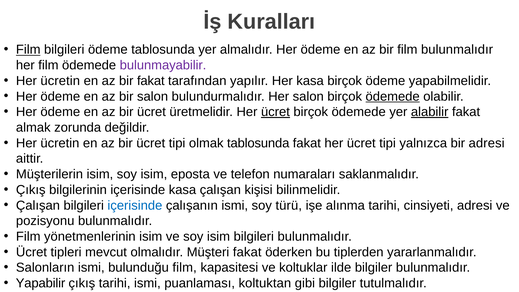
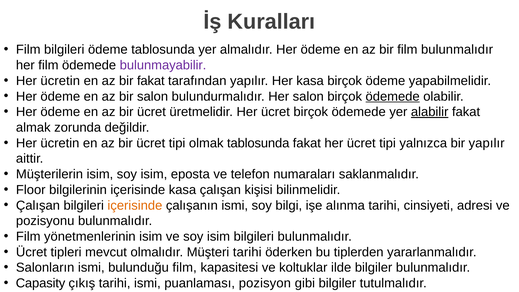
Film at (28, 50) underline: present -> none
ücret at (275, 112) underline: present -> none
bir adresi: adresi -> yapılır
Çıkış at (31, 190): Çıkış -> Floor
içerisinde at (135, 205) colour: blue -> orange
türü: türü -> bilgi
Müşteri fakat: fakat -> tarihi
Yapabilir: Yapabilir -> Capasity
koltuktan: koltuktan -> pozisyon
